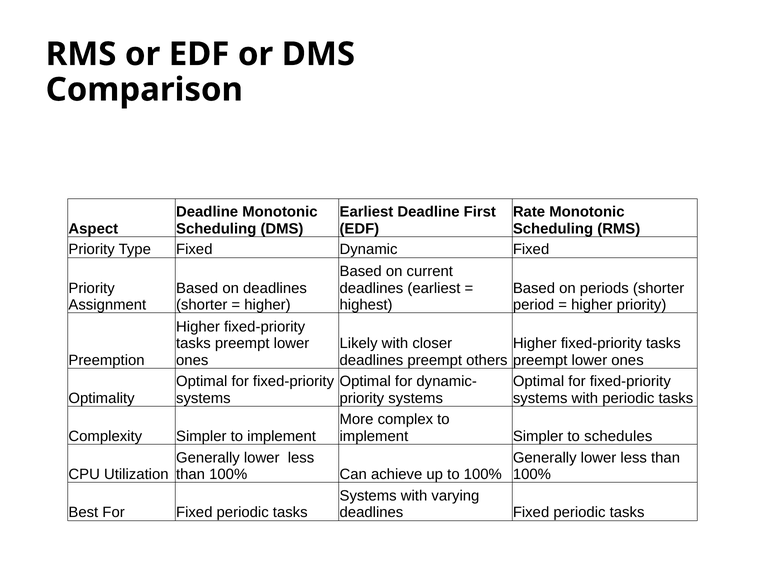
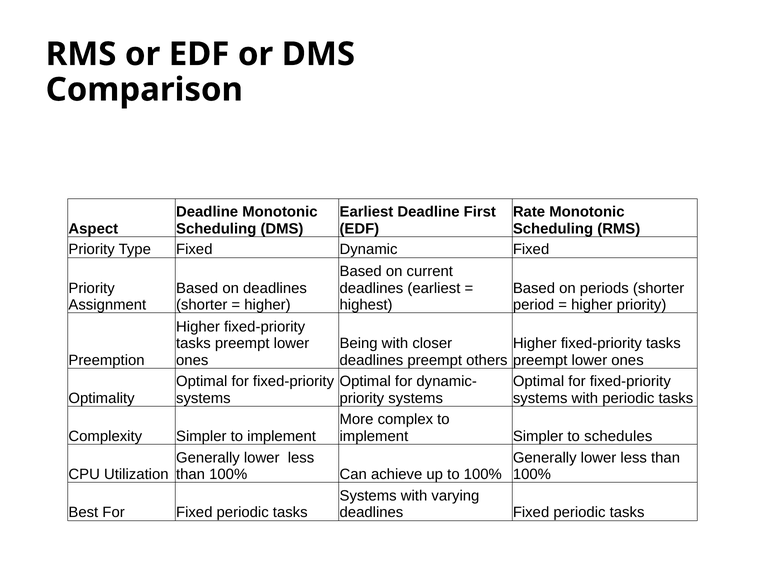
Likely: Likely -> Being
